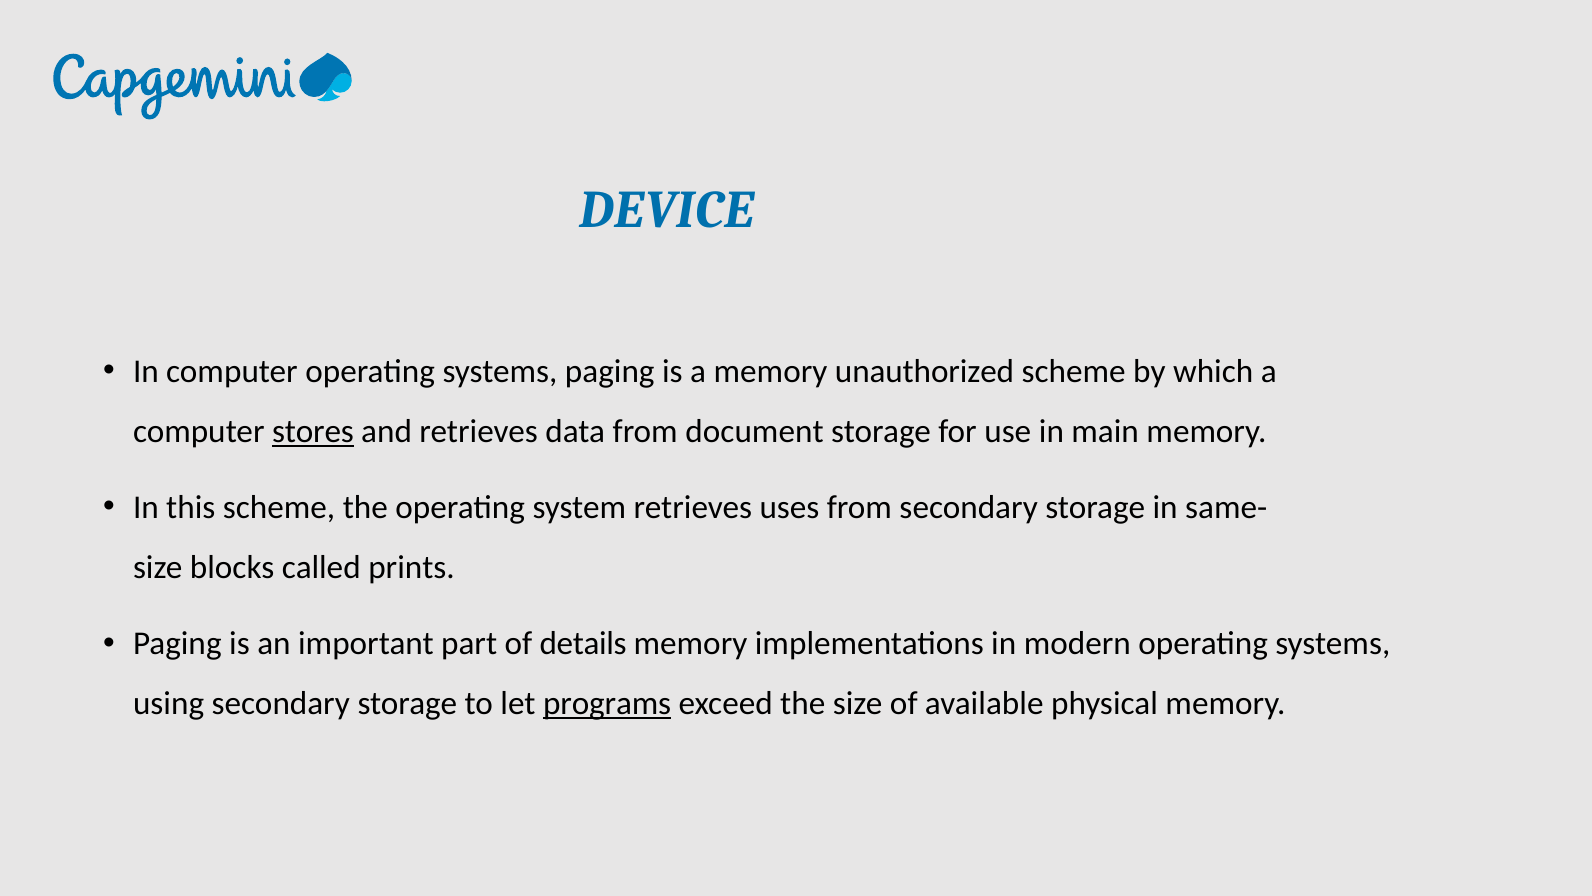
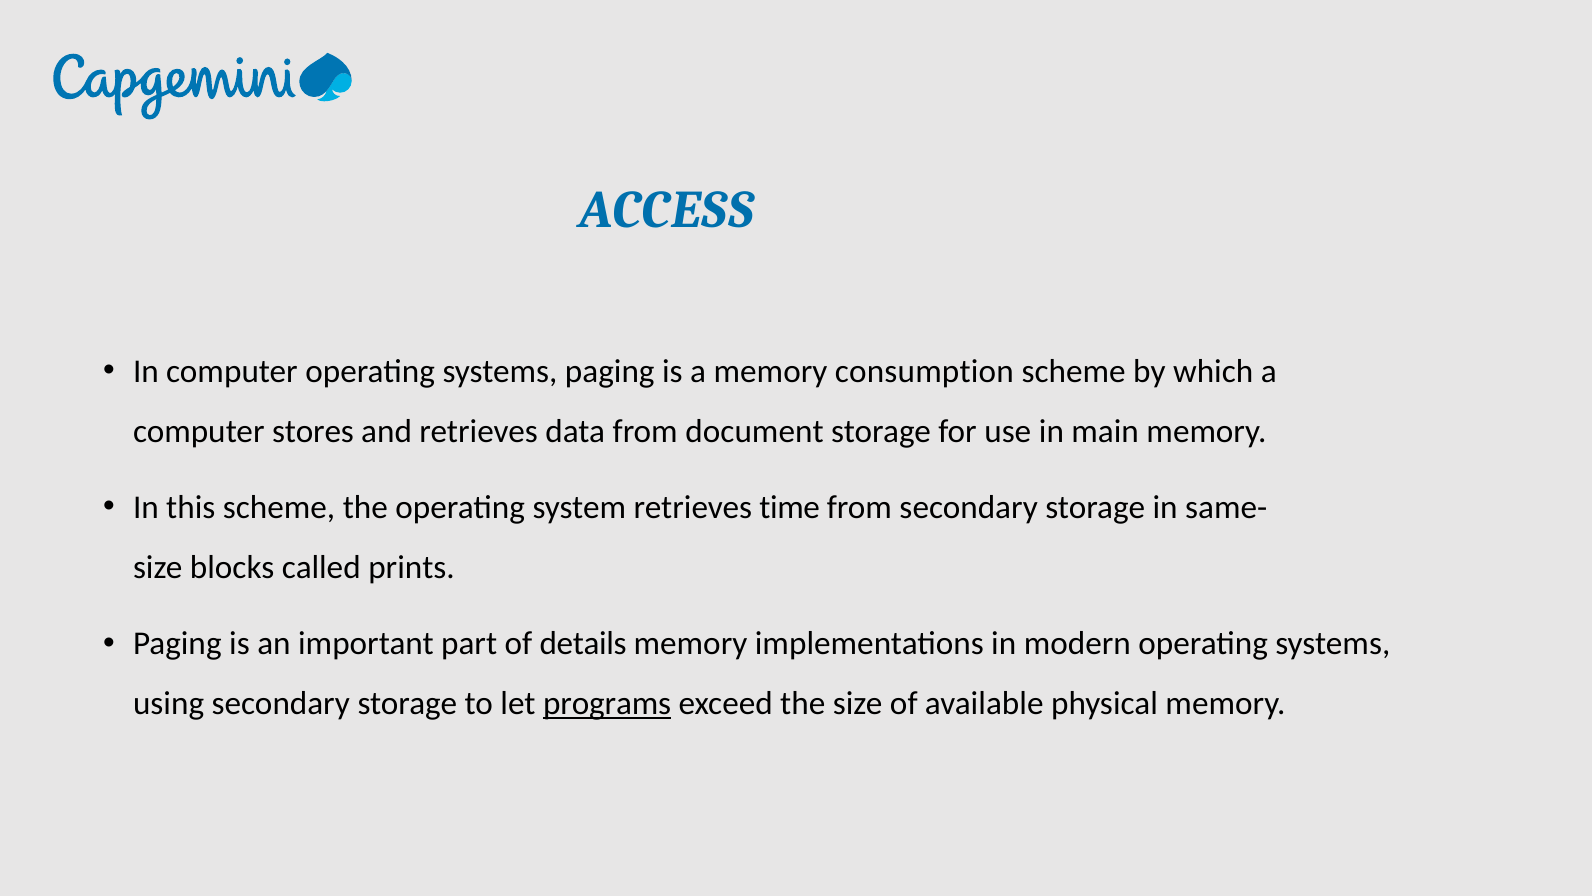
DEVICE: DEVICE -> ACCESS
unauthorized: unauthorized -> consumption
stores underline: present -> none
uses: uses -> time
